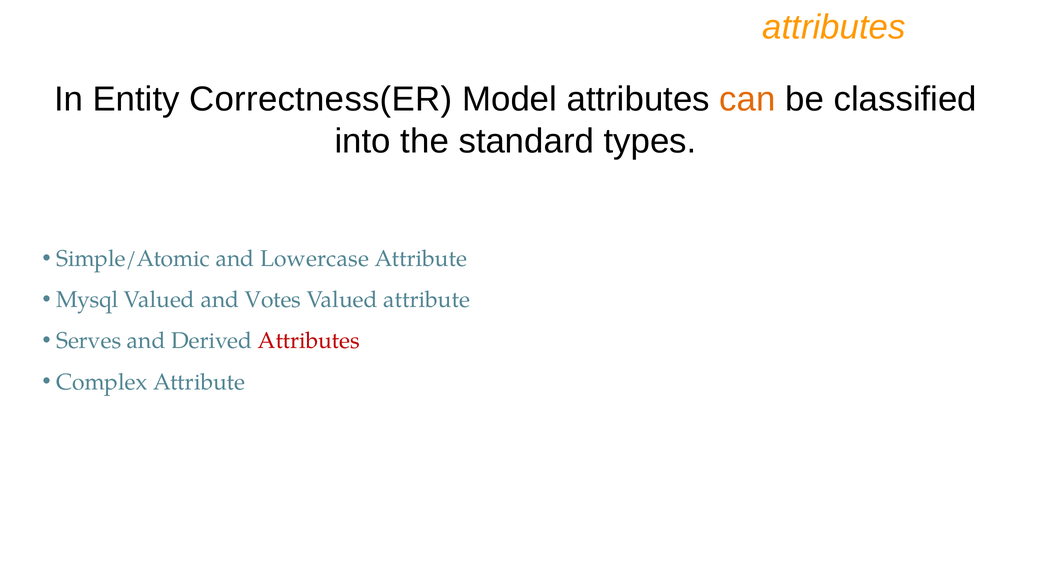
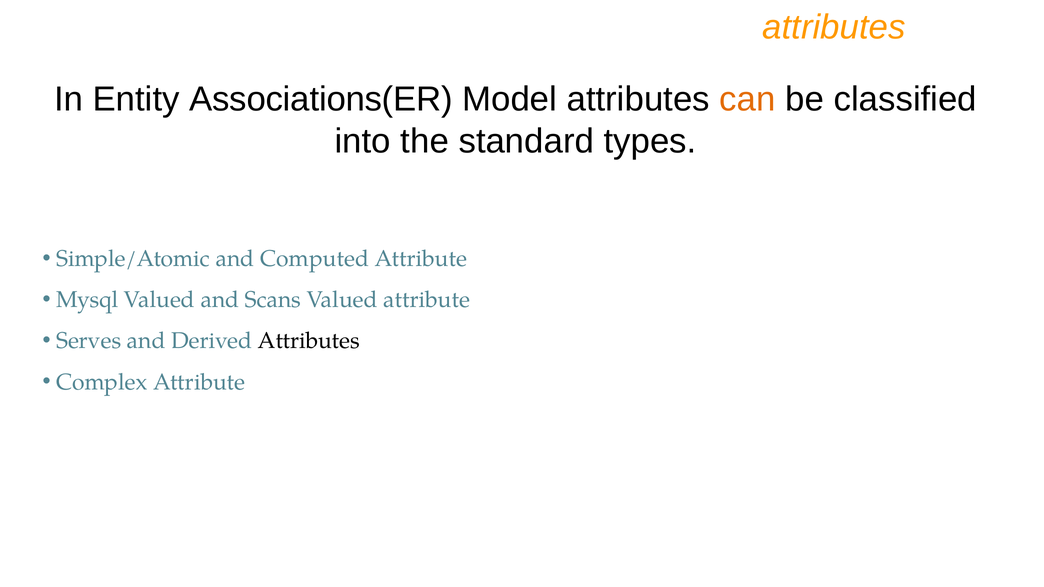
Correctness(ER: Correctness(ER -> Associations(ER
Lowercase: Lowercase -> Computed
Votes: Votes -> Scans
Attributes at (309, 341) colour: red -> black
